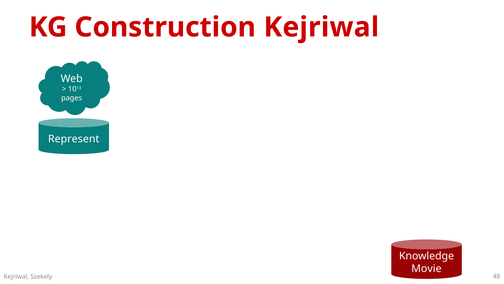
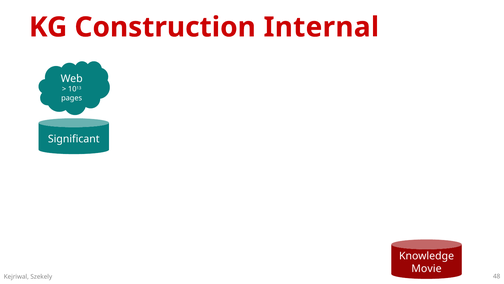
Construction Kejriwal: Kejriwal -> Internal
Represent: Represent -> Significant
